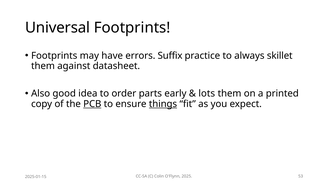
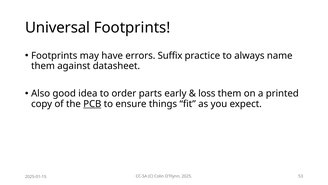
skillet: skillet -> name
lots: lots -> loss
things underline: present -> none
